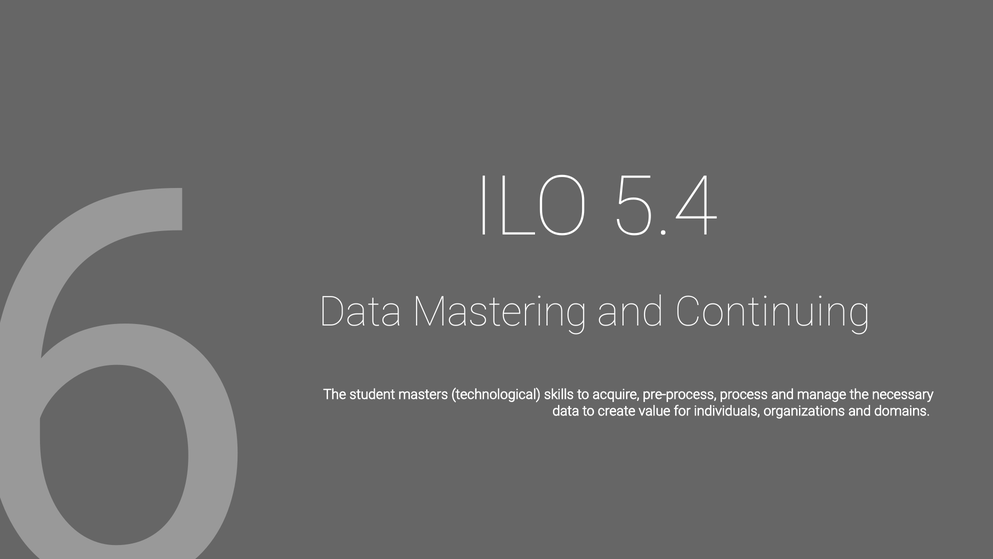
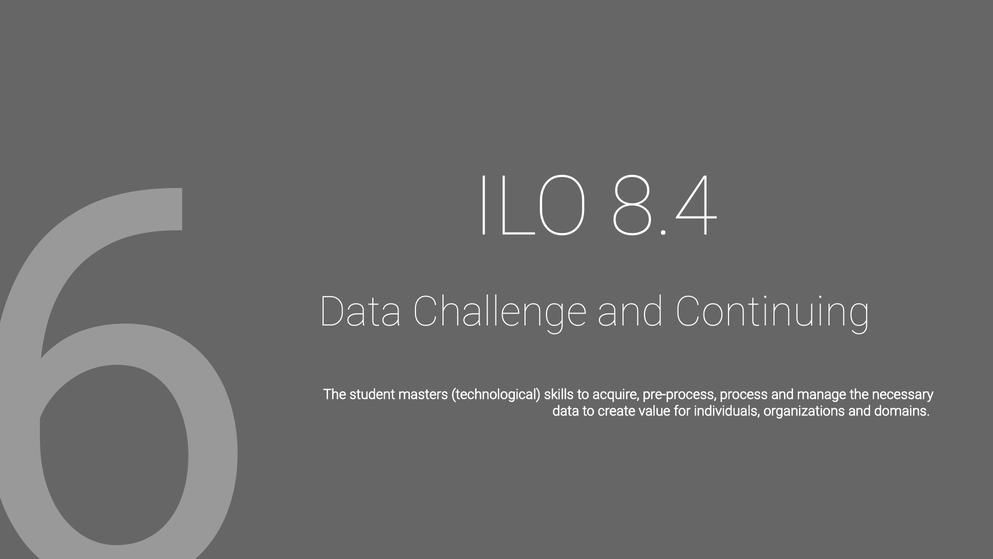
5.4: 5.4 -> 8.4
Mastering: Mastering -> Challenge
